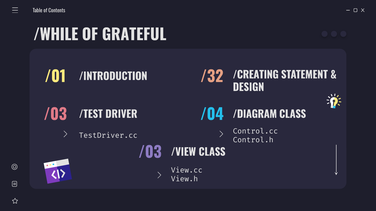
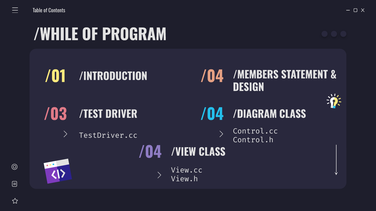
GRATEFUL: GRATEFUL -> PROGRAM
/32 at (212, 77): /32 -> /04
/CREATING: /CREATING -> /MEMBERS
/03 at (150, 153): /03 -> /04
